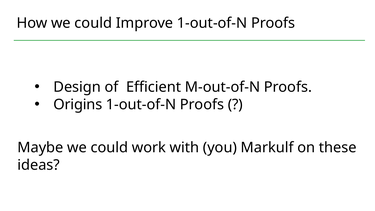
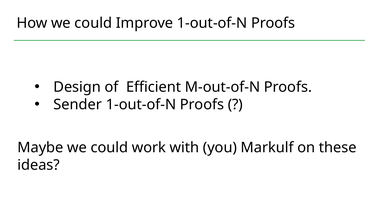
Origins: Origins -> Sender
